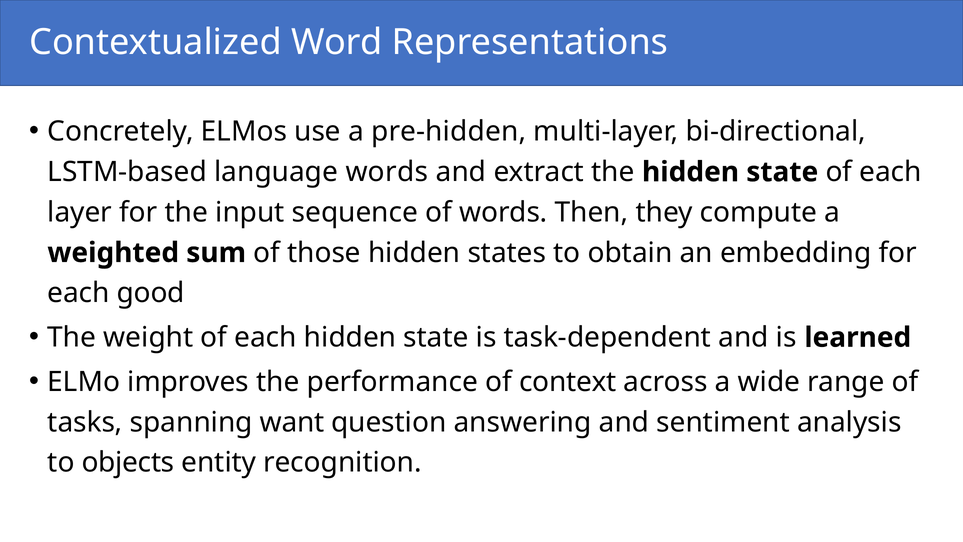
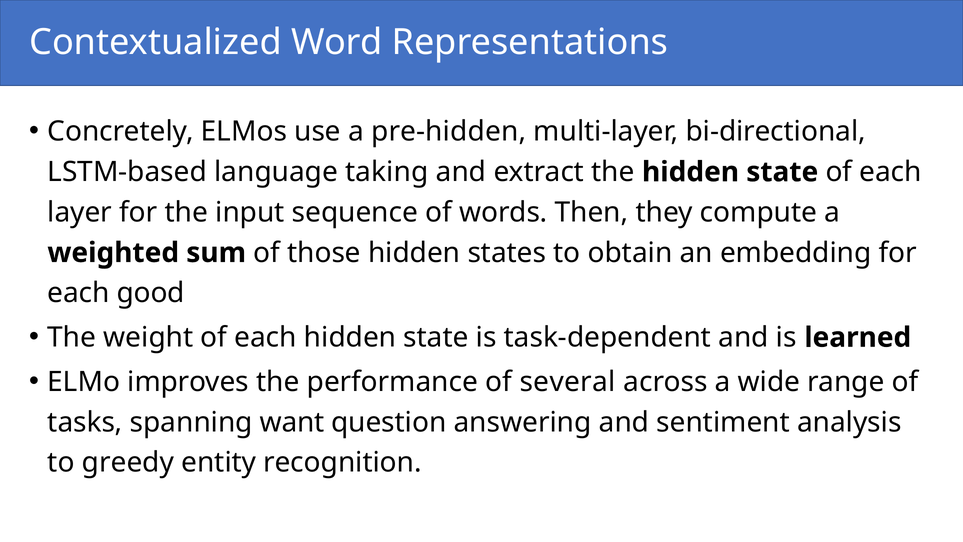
language words: words -> taking
context: context -> several
objects: objects -> greedy
